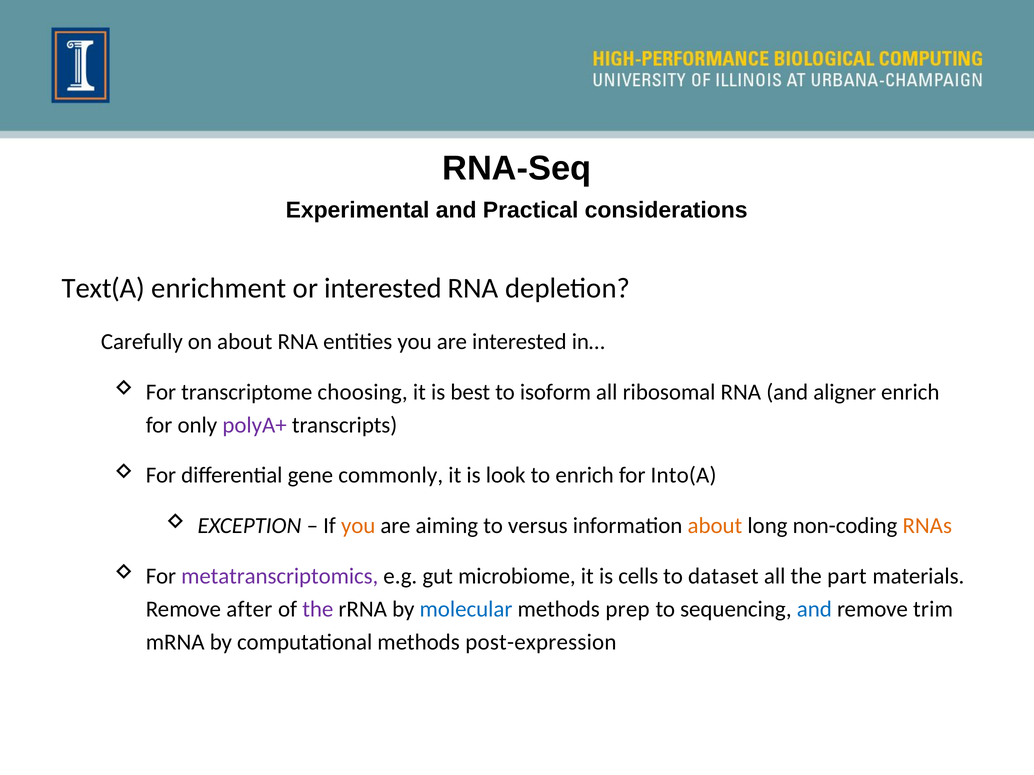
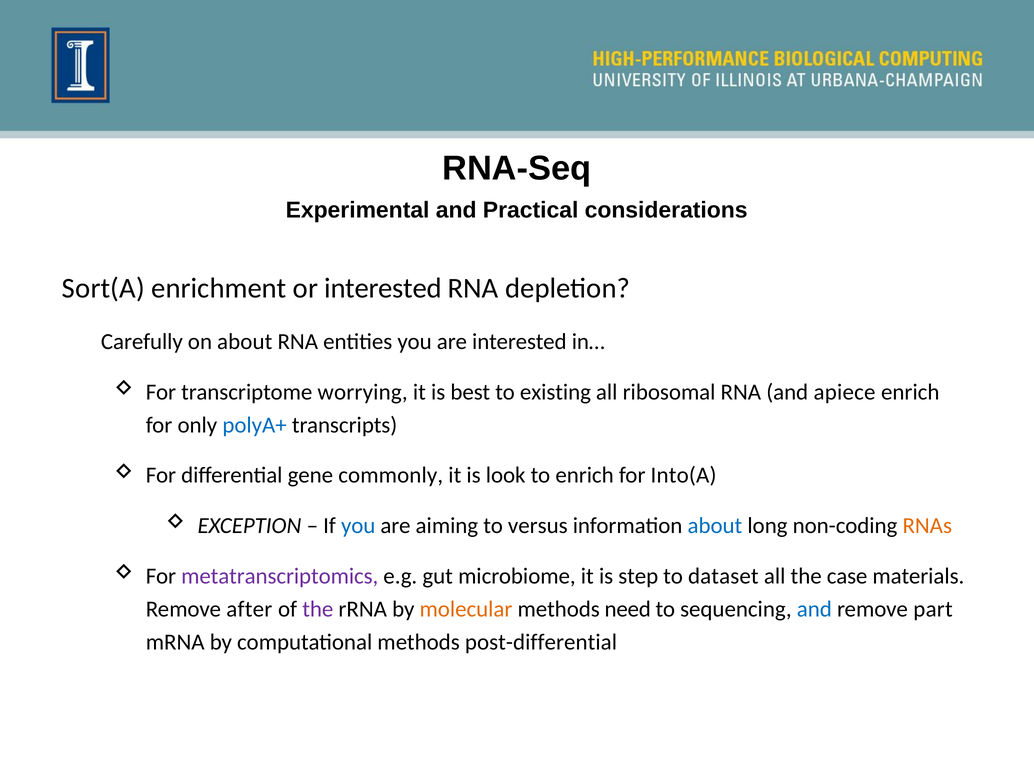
Text(A: Text(A -> Sort(A
choosing: choosing -> worrying
isoform: isoform -> existing
aligner: aligner -> apiece
polyA+ colour: purple -> blue
you at (358, 526) colour: orange -> blue
about at (715, 526) colour: orange -> blue
cells: cells -> step
part: part -> case
molecular colour: blue -> orange
prep: prep -> need
trim: trim -> part
post-expression: post-expression -> post-differential
